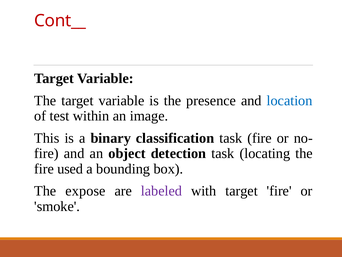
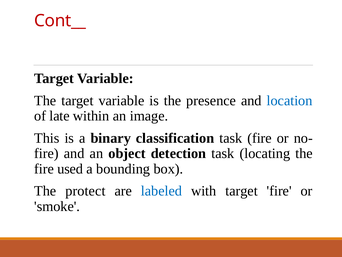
test: test -> late
expose: expose -> protect
labeled colour: purple -> blue
